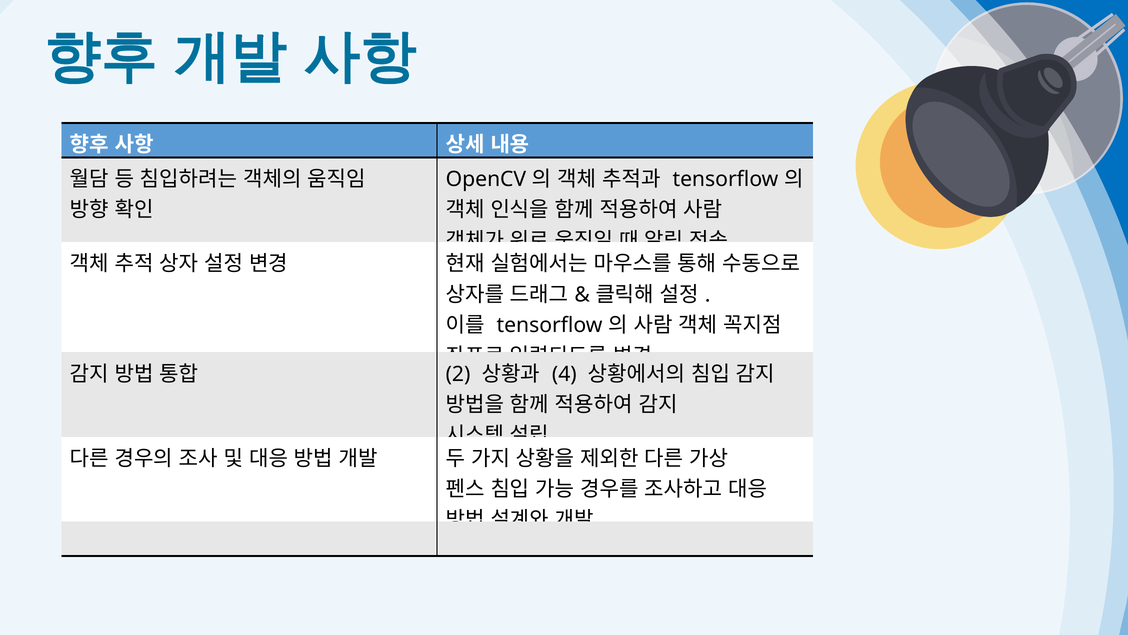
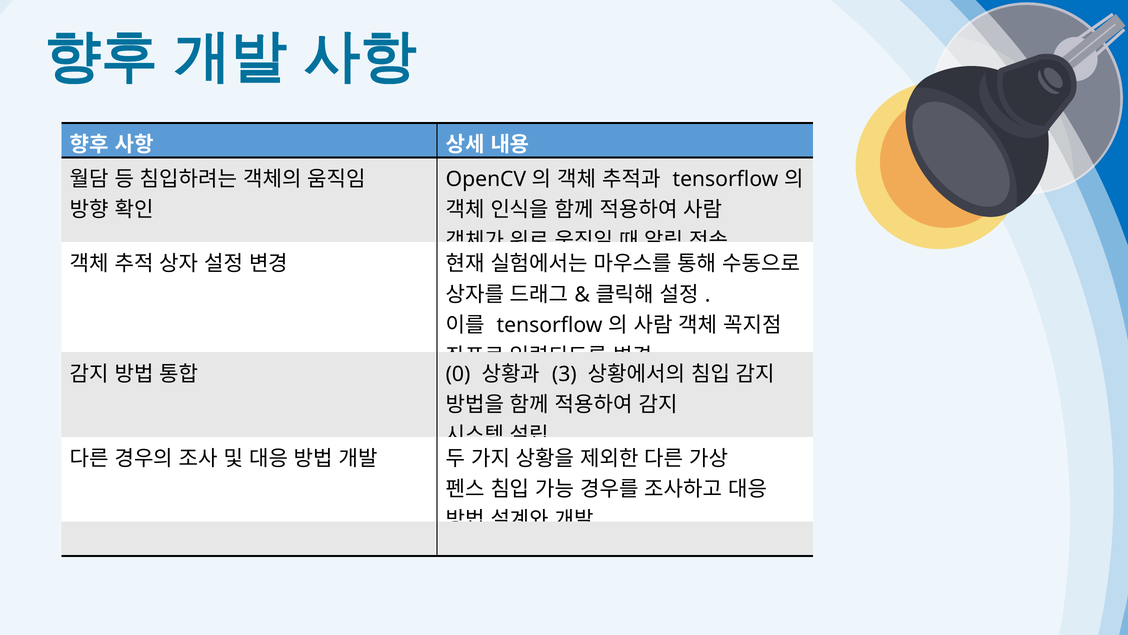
2: 2 -> 0
4: 4 -> 3
